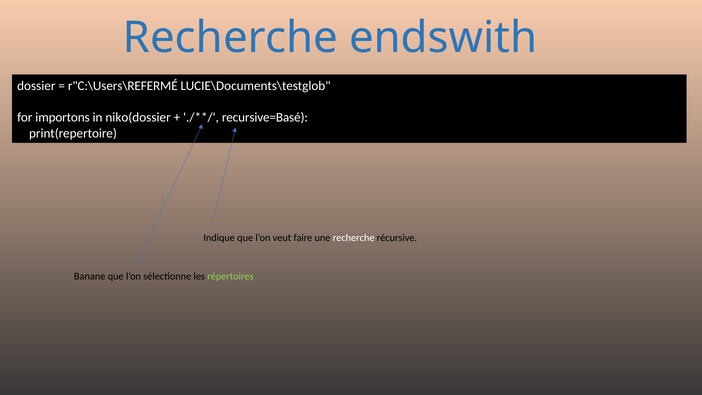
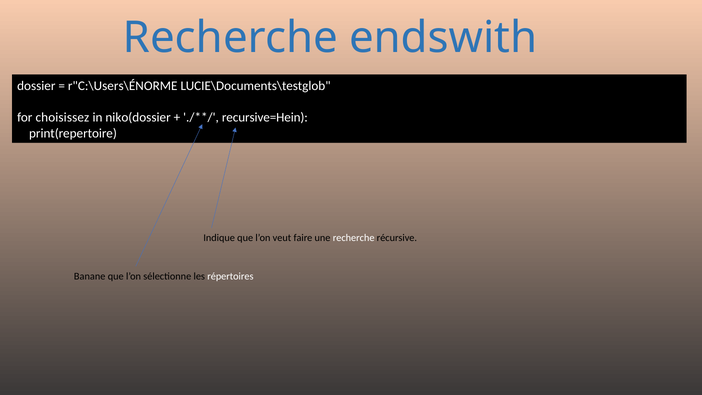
r"C:\Users\REFERMÉ: r"C:\Users\REFERMÉ -> r"C:\Users\ÉNORME
importons: importons -> choisissez
recursive=Basé: recursive=Basé -> recursive=Hein
répertoires colour: light green -> white
